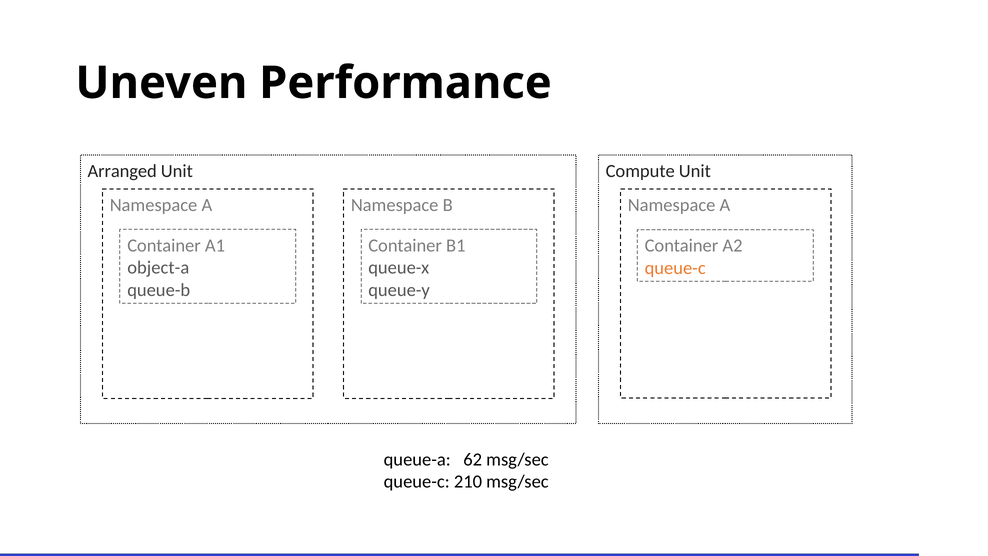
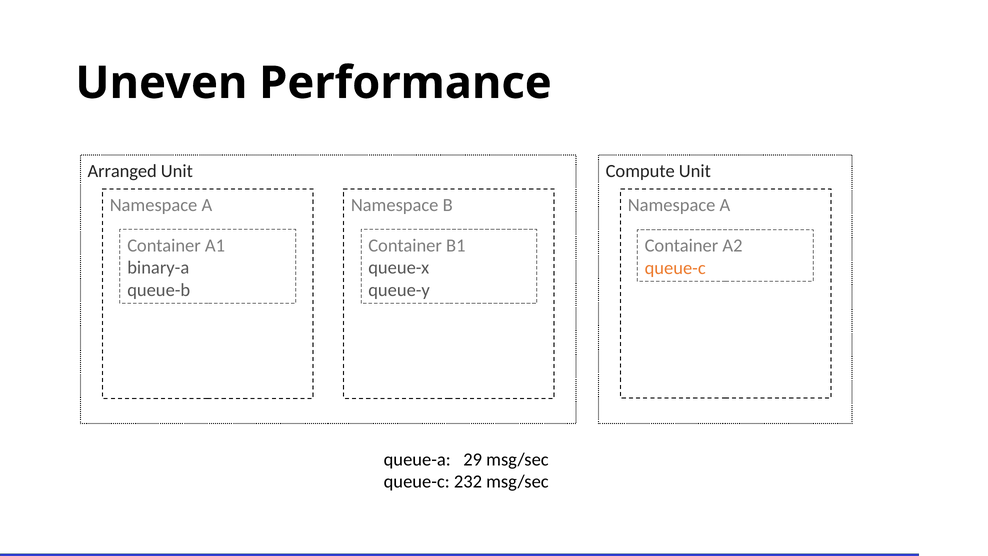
object-a: object-a -> binary-a
62: 62 -> 29
210: 210 -> 232
